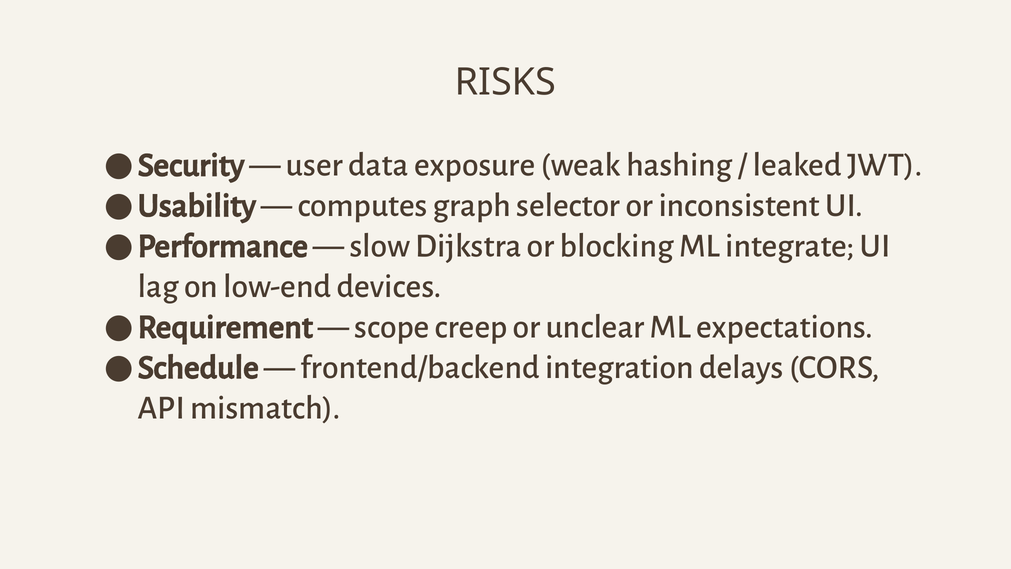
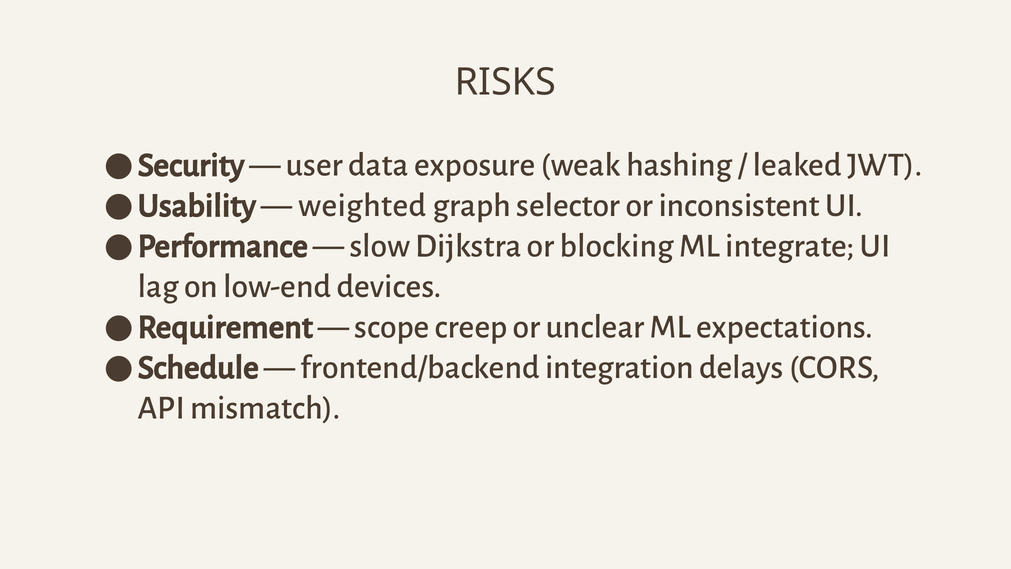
computes: computes -> weighted
